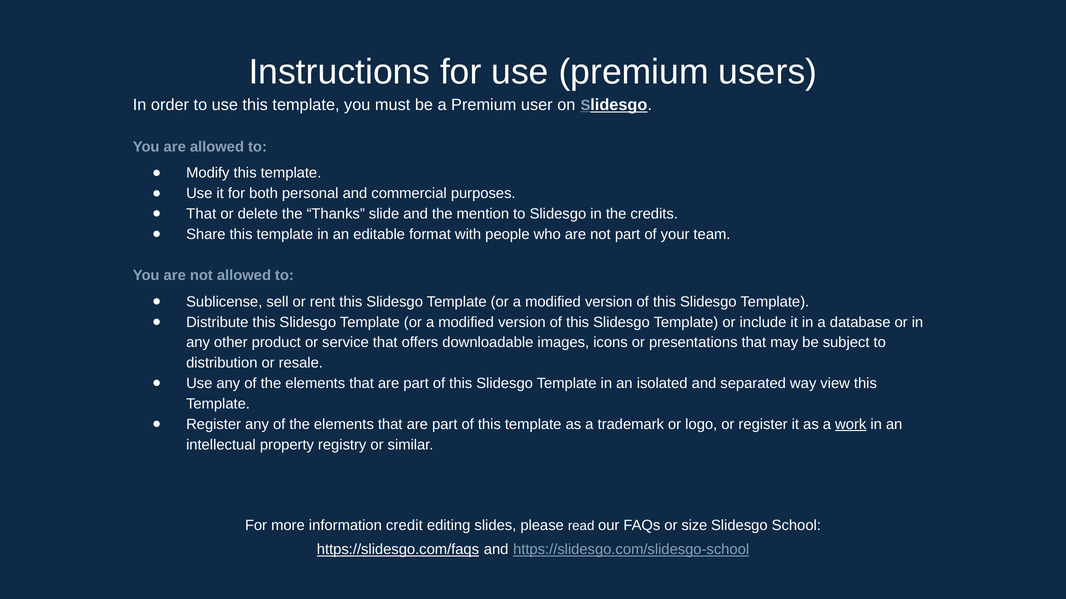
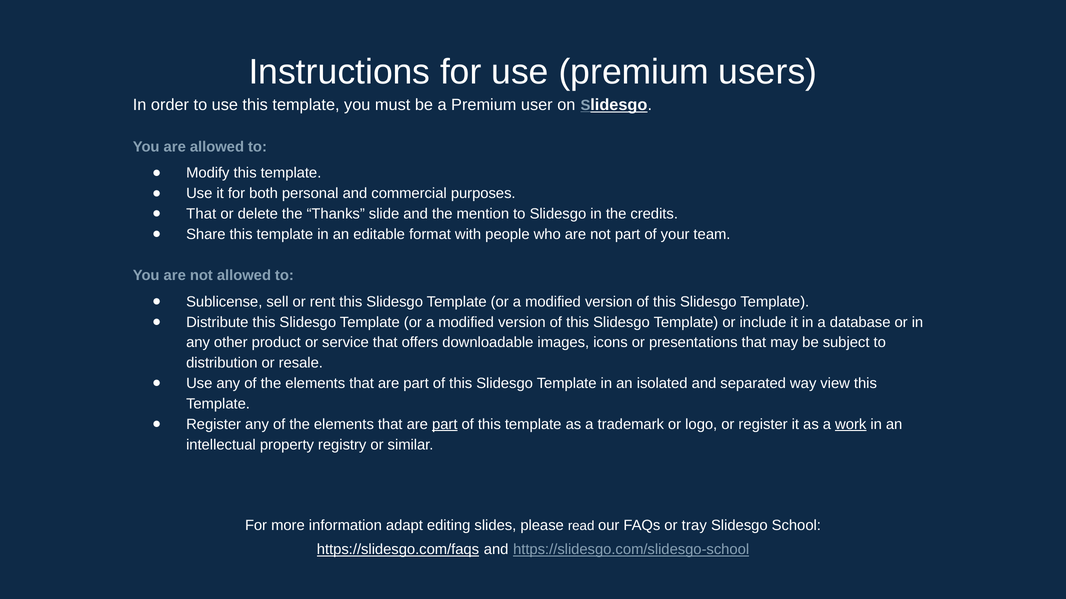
part at (445, 425) underline: none -> present
credit: credit -> adapt
size: size -> tray
